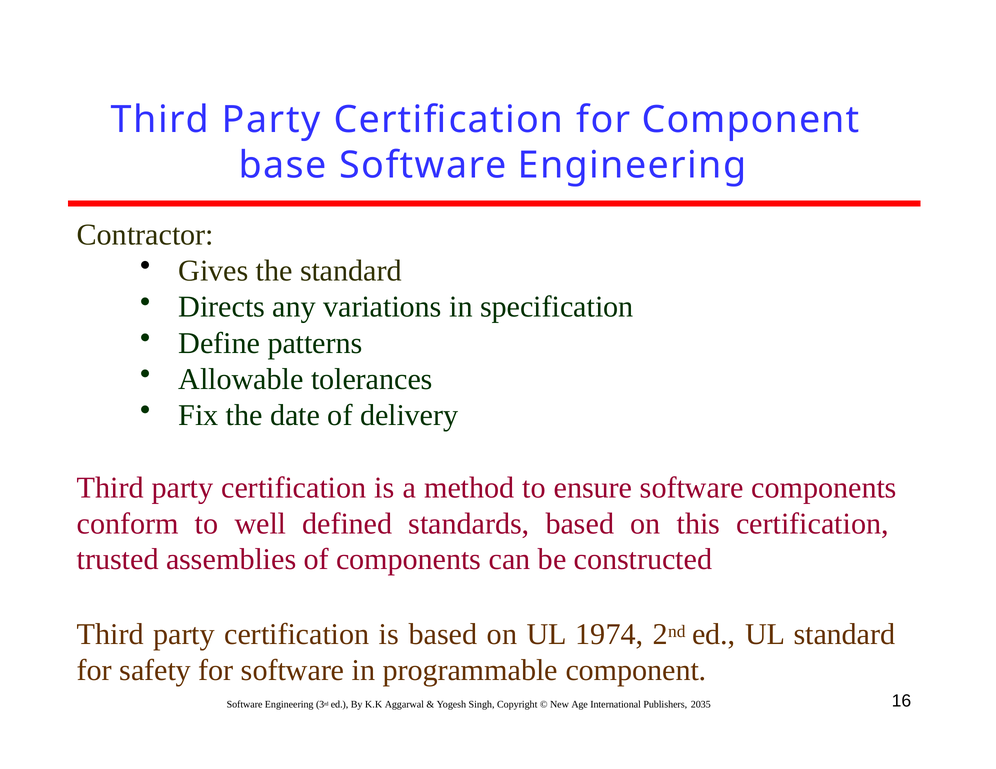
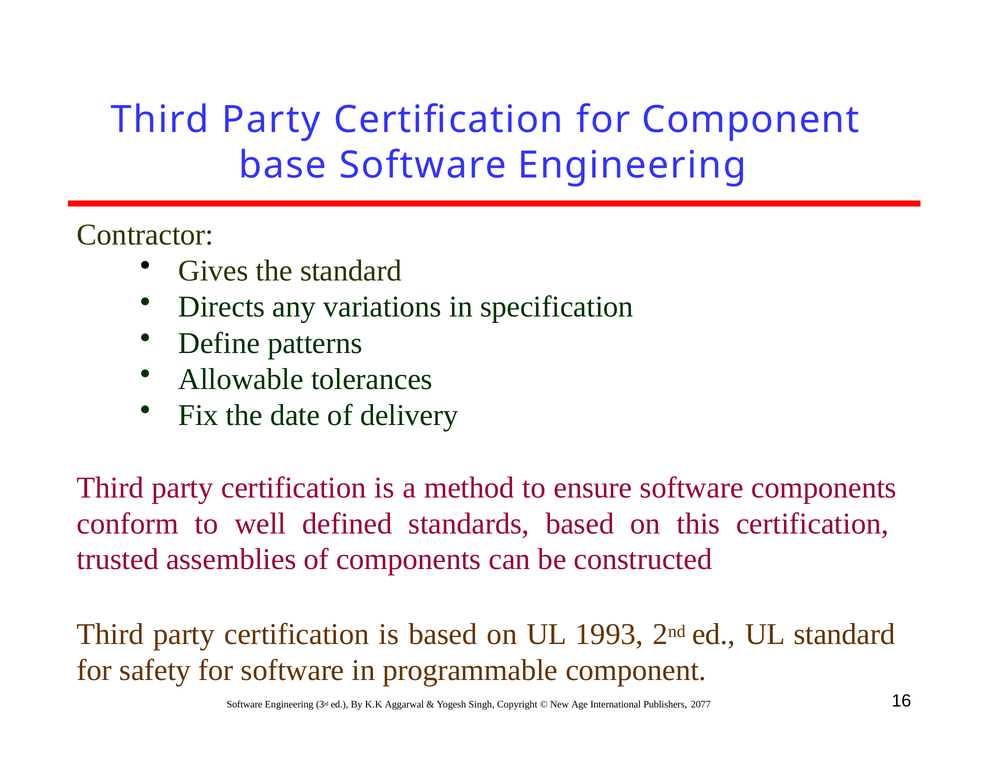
1974: 1974 -> 1993
2035: 2035 -> 2077
